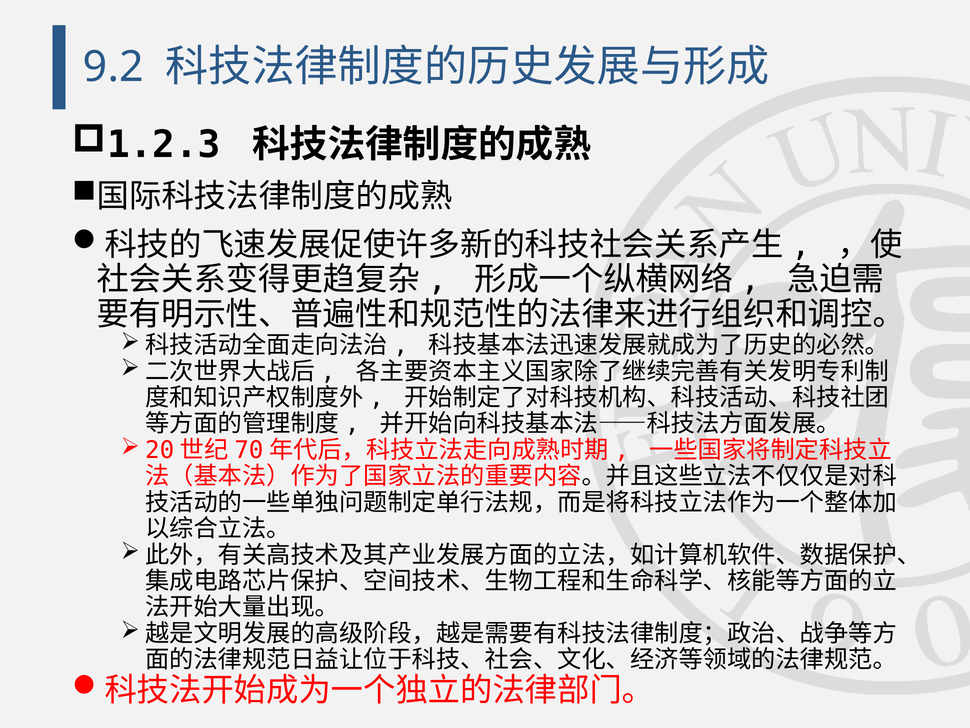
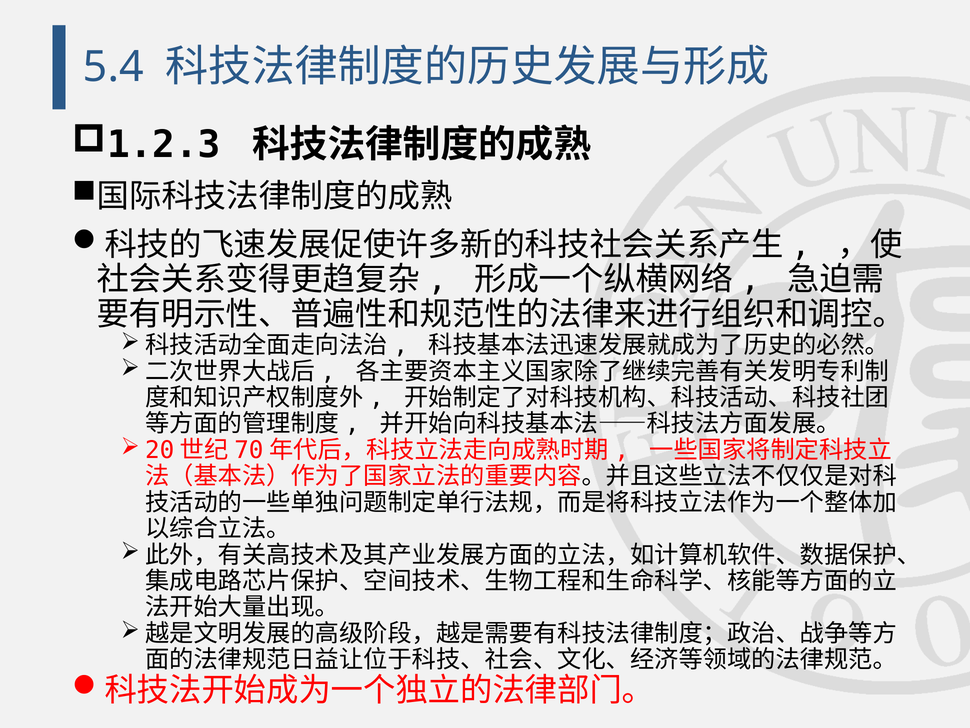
9.2: 9.2 -> 5.4
